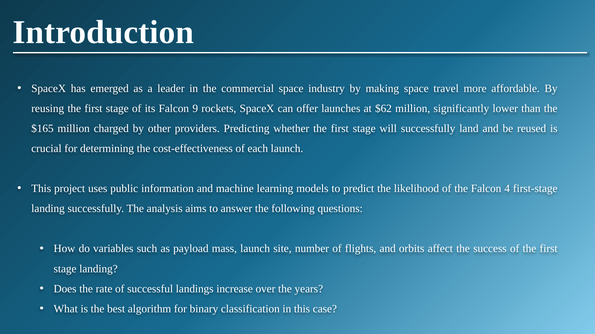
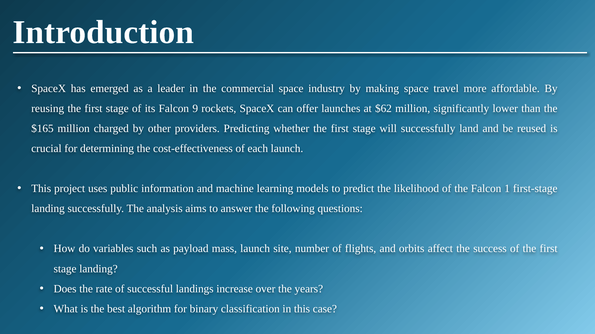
4: 4 -> 1
